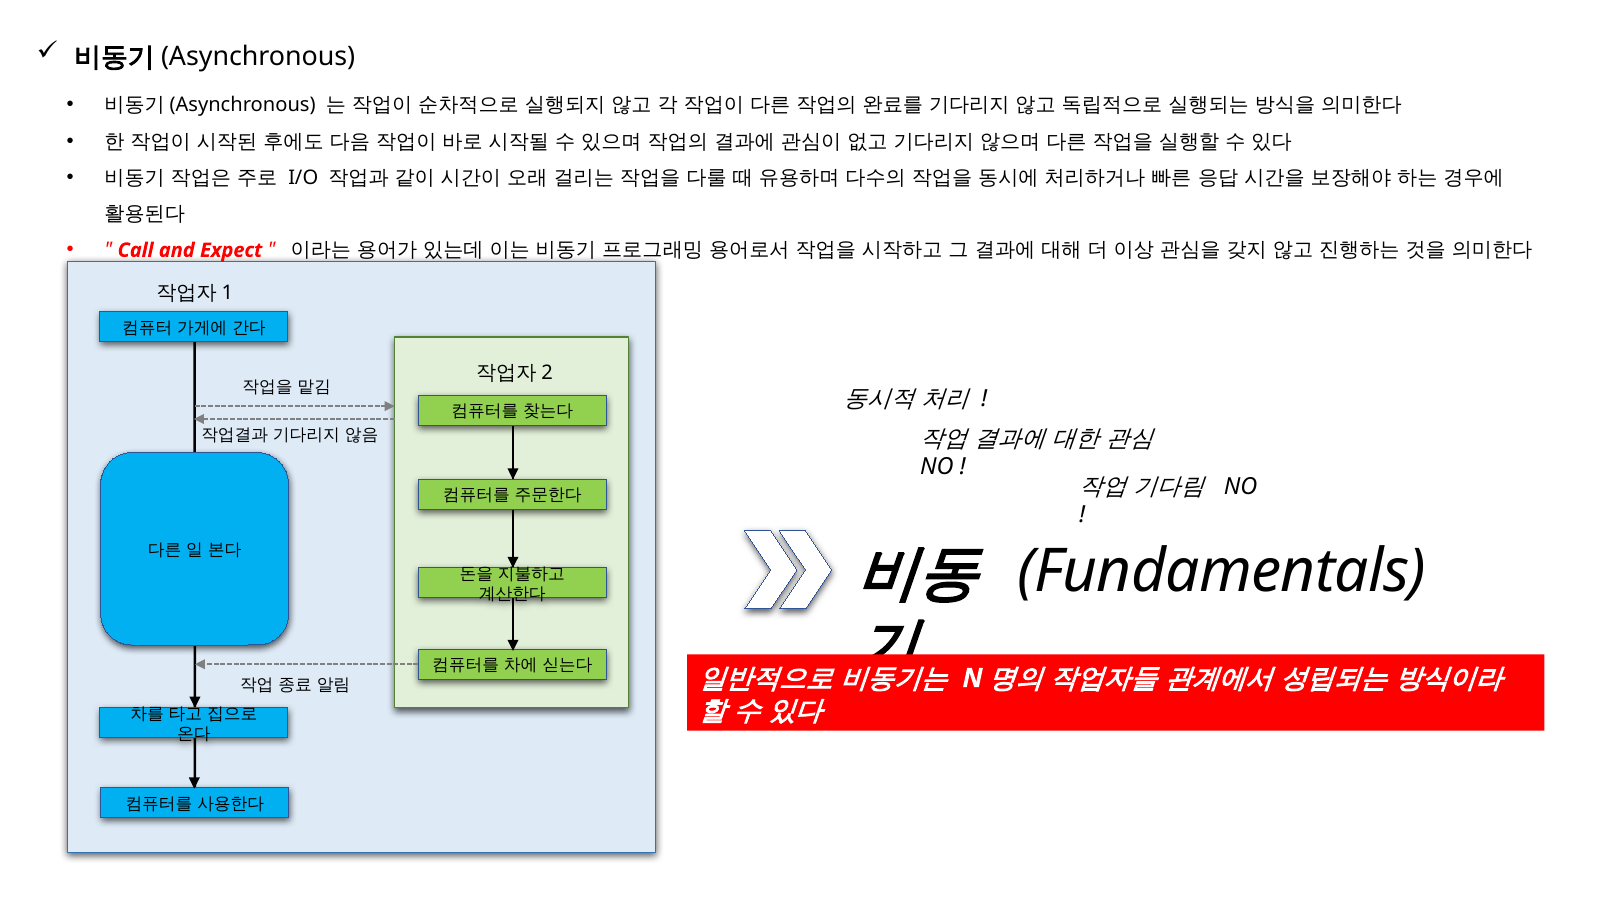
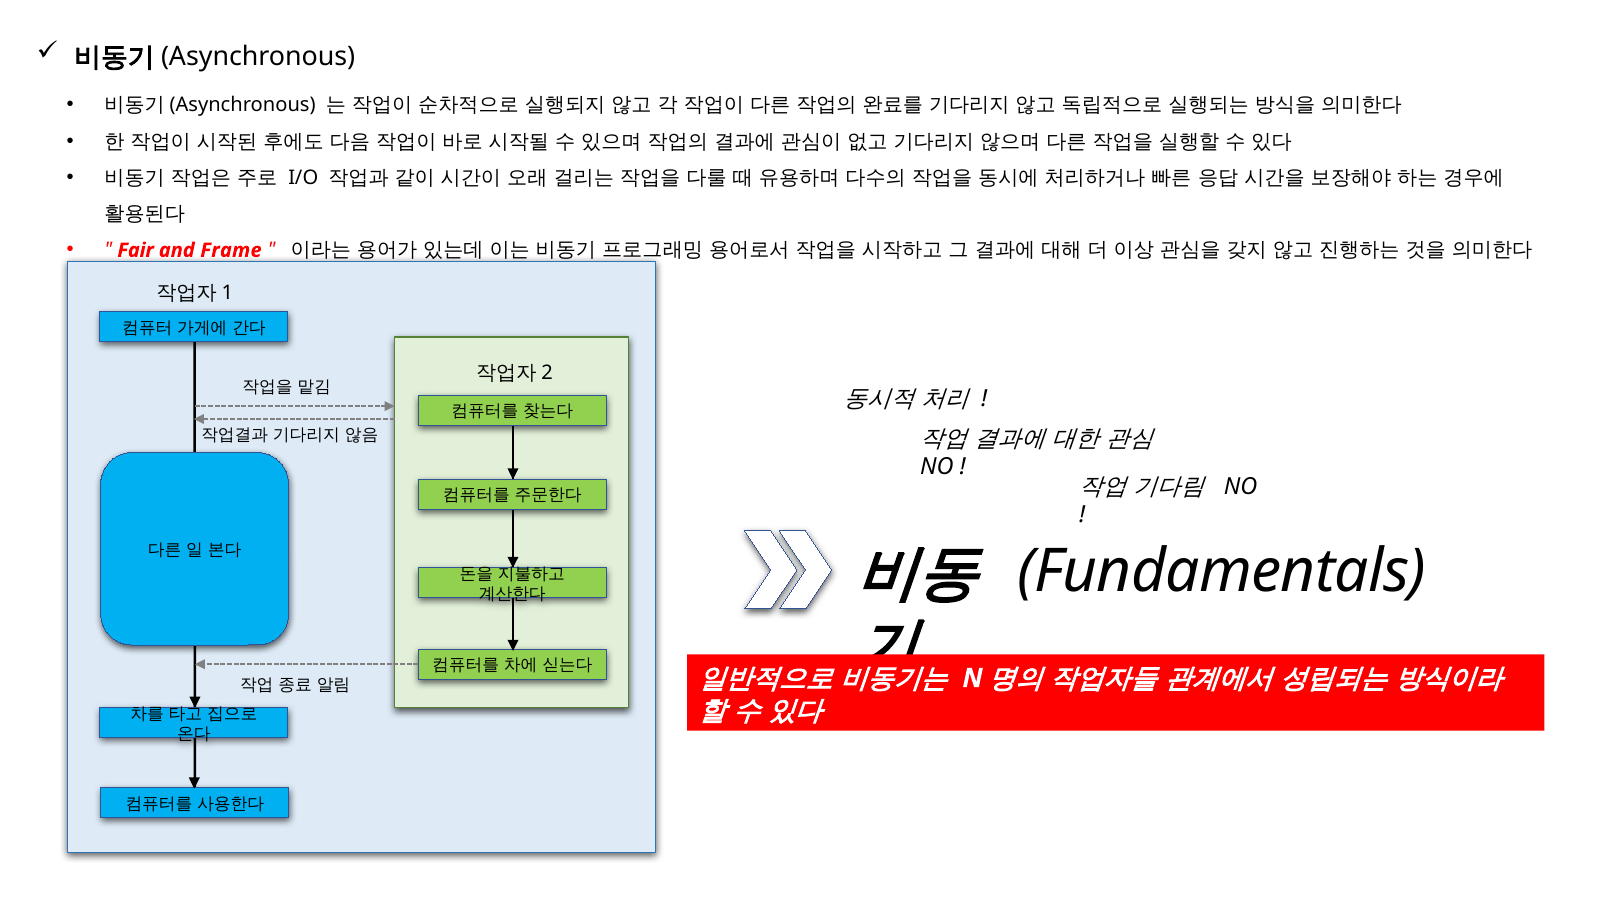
Call: Call -> Fair
Expect: Expect -> Frame
